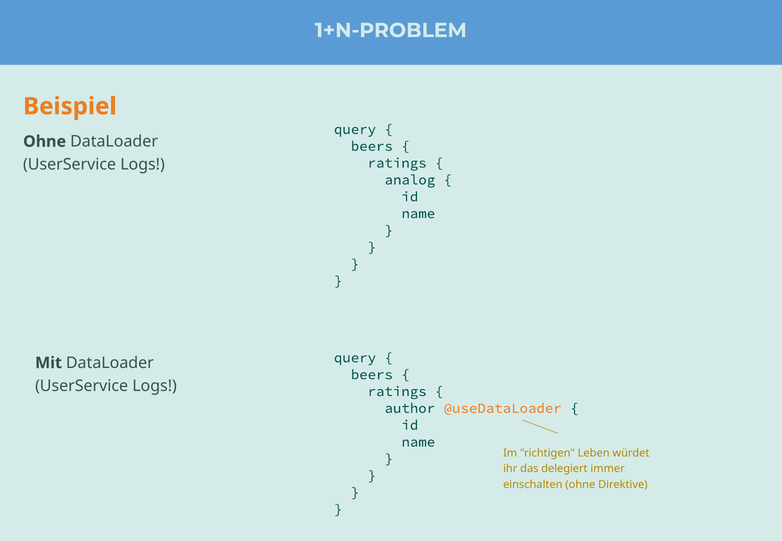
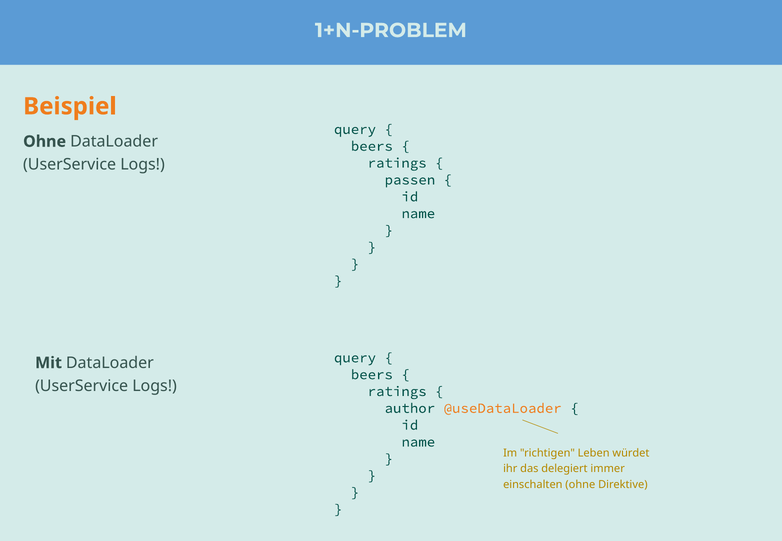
analog: analog -> passen
